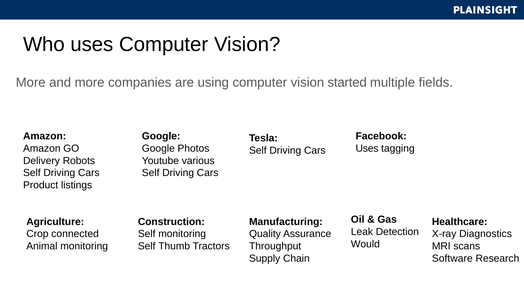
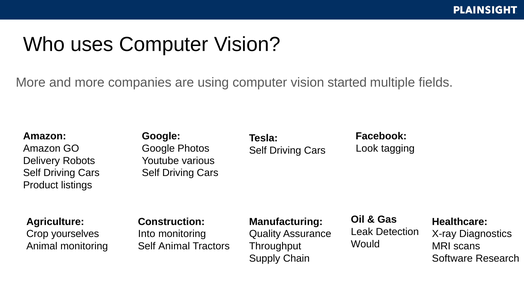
Uses at (367, 148): Uses -> Look
connected: connected -> yourselves
Self at (147, 234): Self -> Into
Self Thumb: Thumb -> Animal
